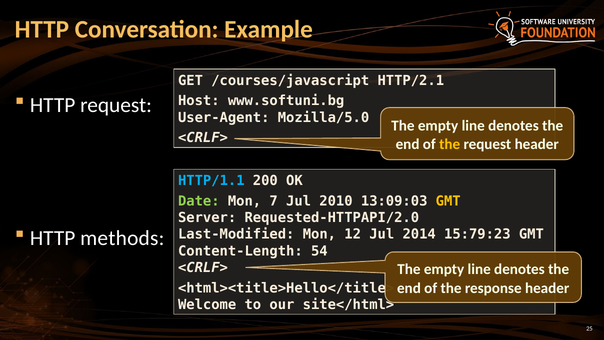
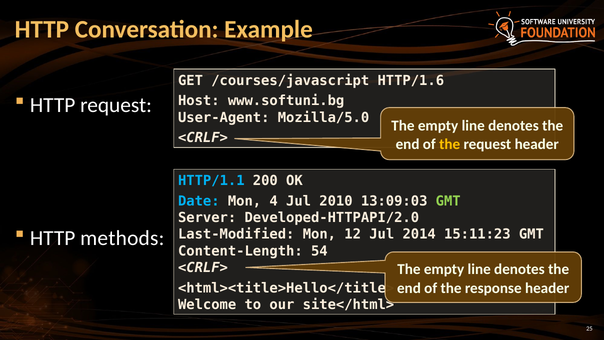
HTTP/2.1: HTTP/2.1 -> HTTP/1.6
Date colour: light green -> light blue
7: 7 -> 4
GMT at (448, 201) colour: yellow -> light green
Requested-HTTPAPI/2.0: Requested-HTTPAPI/2.0 -> Developed-HTTPAPI/2.0
15:79:23: 15:79:23 -> 15:11:23
